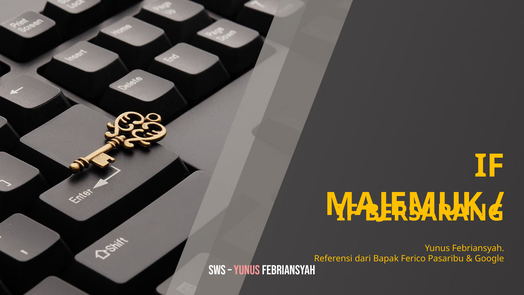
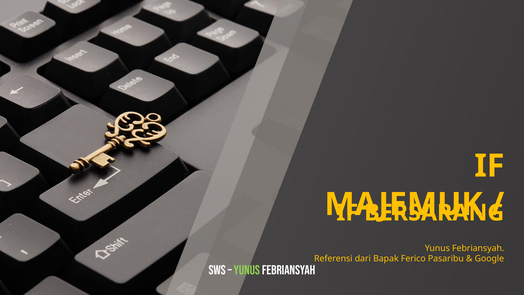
YUNUS at (247, 270) colour: pink -> light green
